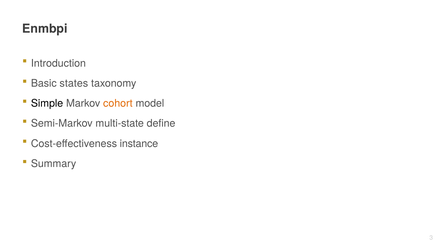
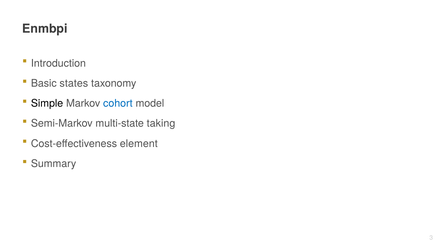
cohort colour: orange -> blue
define: define -> taking
instance: instance -> element
